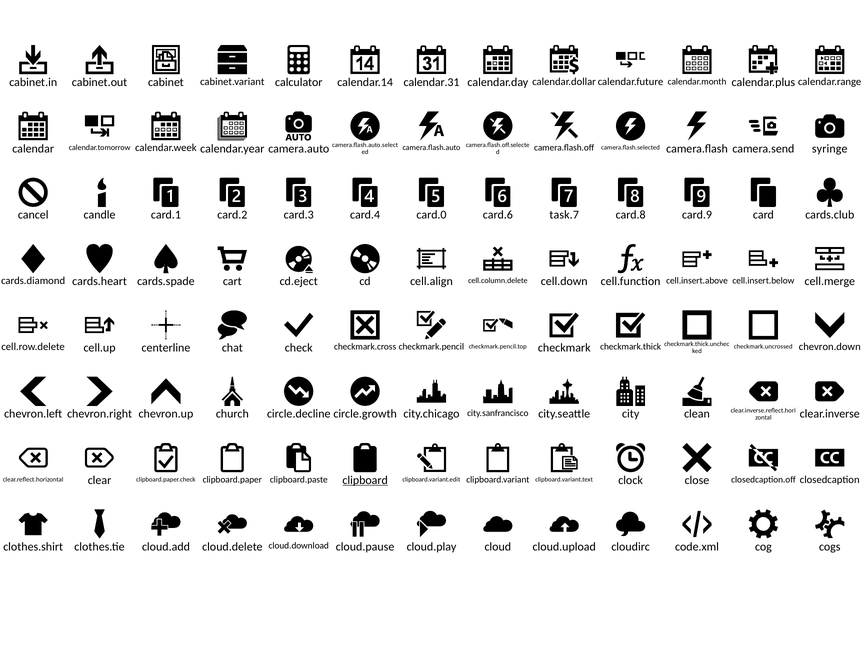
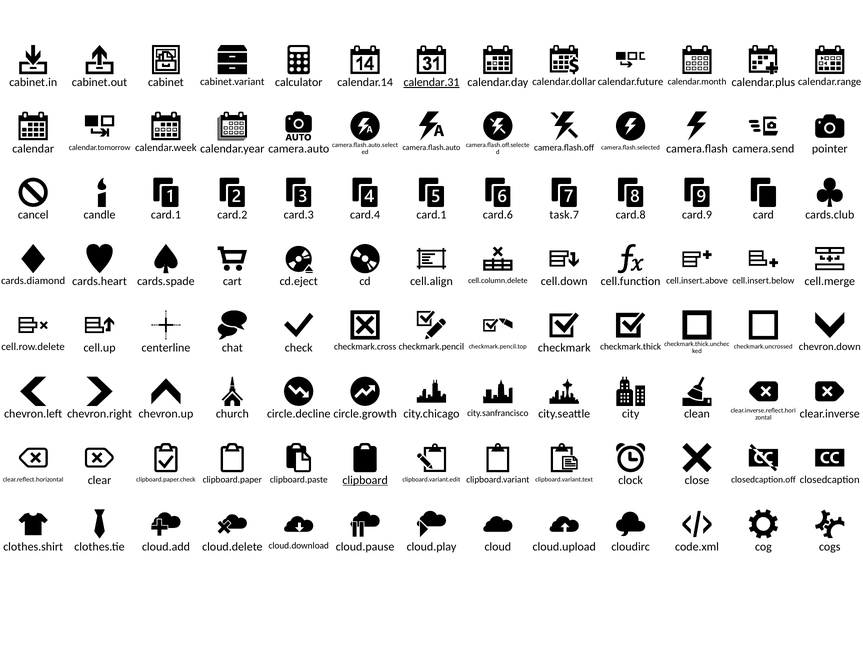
calendar.31 underline: none -> present
syringe: syringe -> pointer
card.4 card.0: card.0 -> card.1
